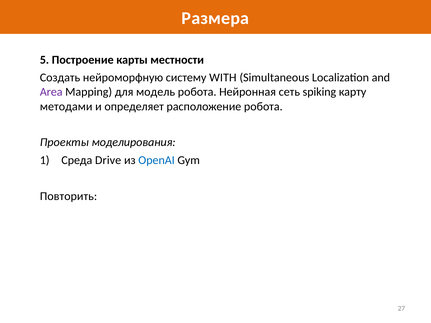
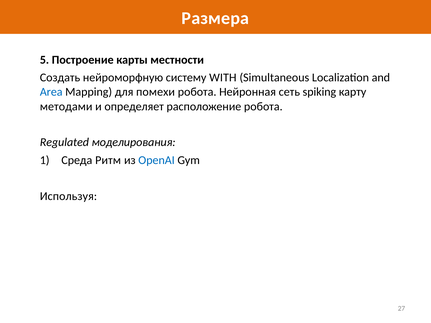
Area colour: purple -> blue
модель: модель -> помехи
Проекты: Проекты -> Regulated
Drive: Drive -> Ритм
Повторить: Повторить -> Используя
